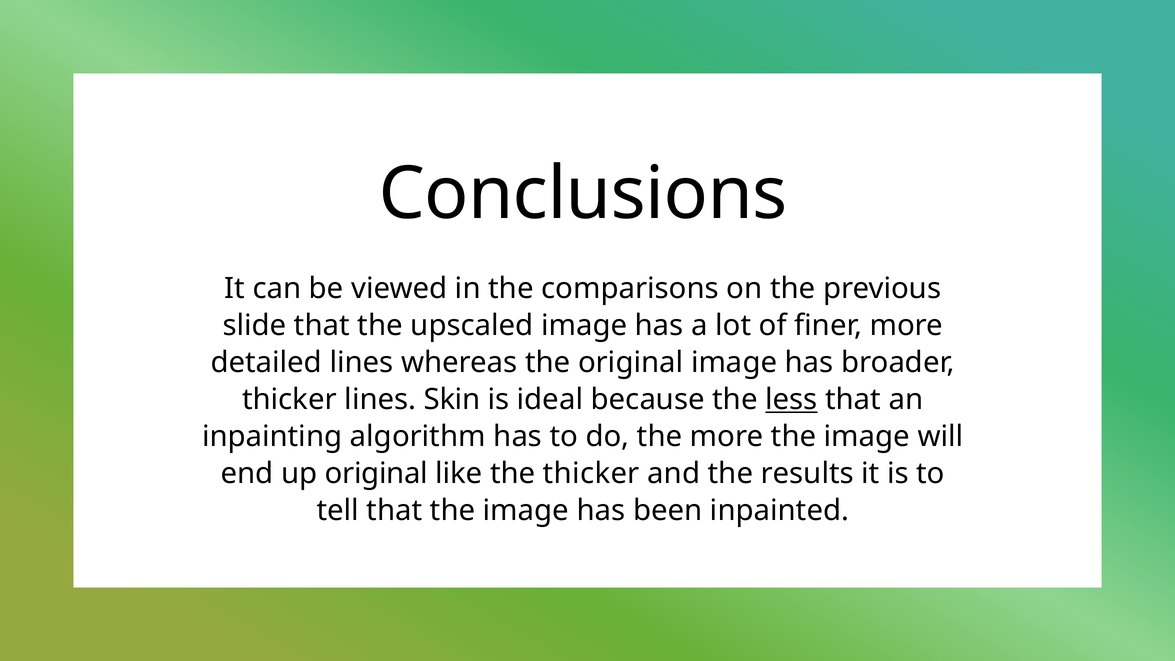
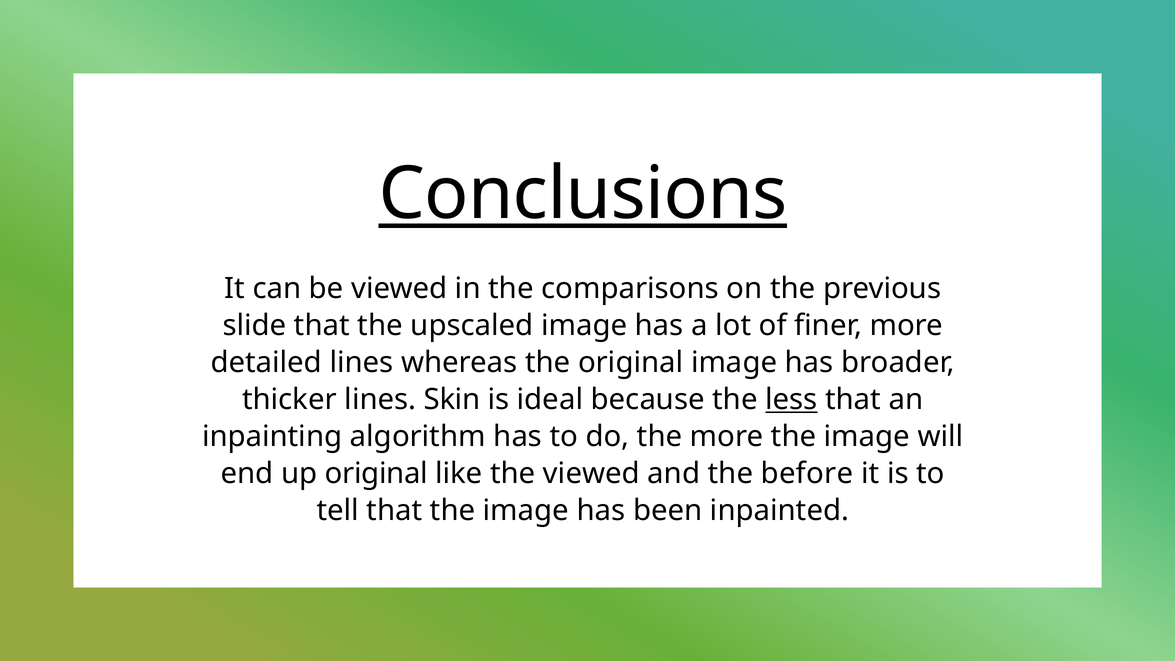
Conclusions underline: none -> present
the thicker: thicker -> viewed
results: results -> before
